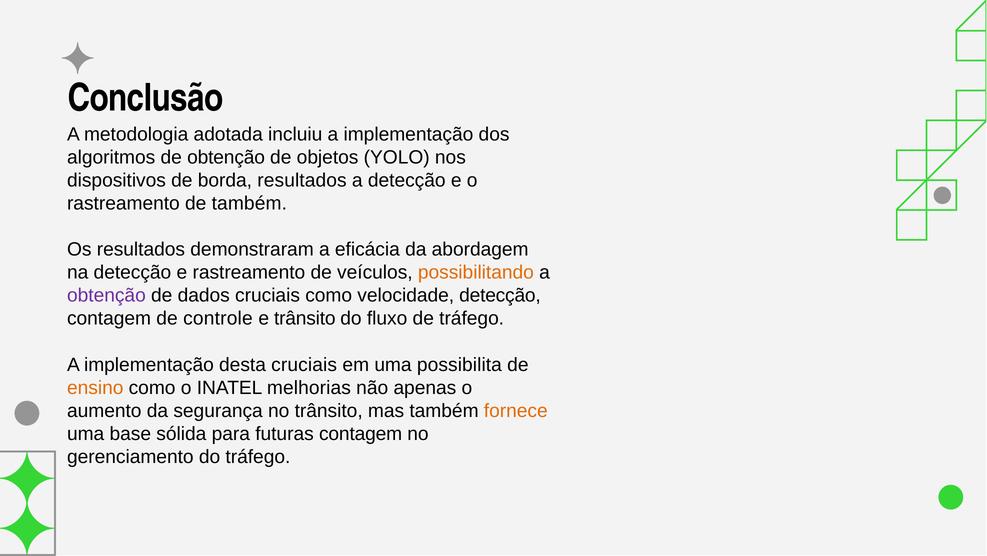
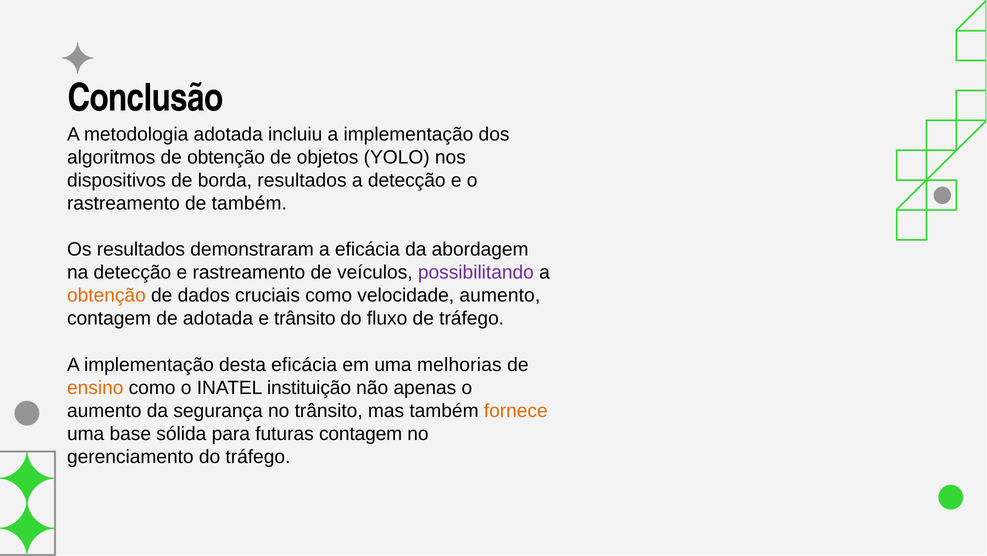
possibilitando colour: orange -> purple
obtenção at (106, 295) colour: purple -> orange
velocidade detecção: detecção -> aumento
de controle: controle -> adotada
desta cruciais: cruciais -> eficácia
possibilita: possibilita -> melhorias
melhorias: melhorias -> instituição
